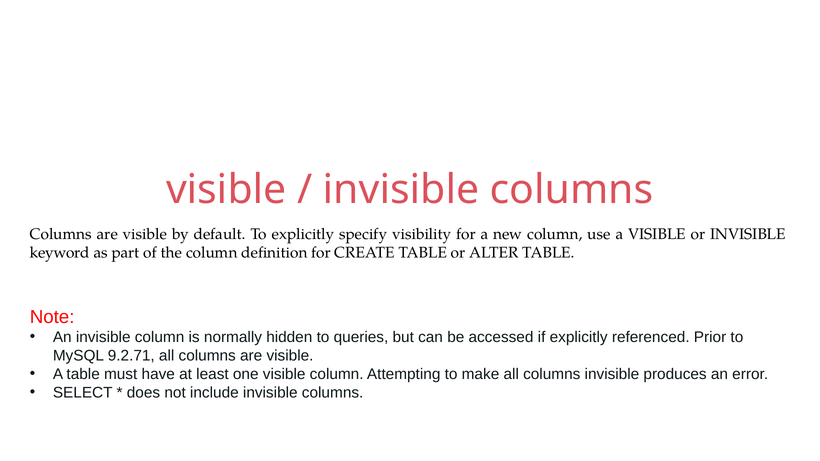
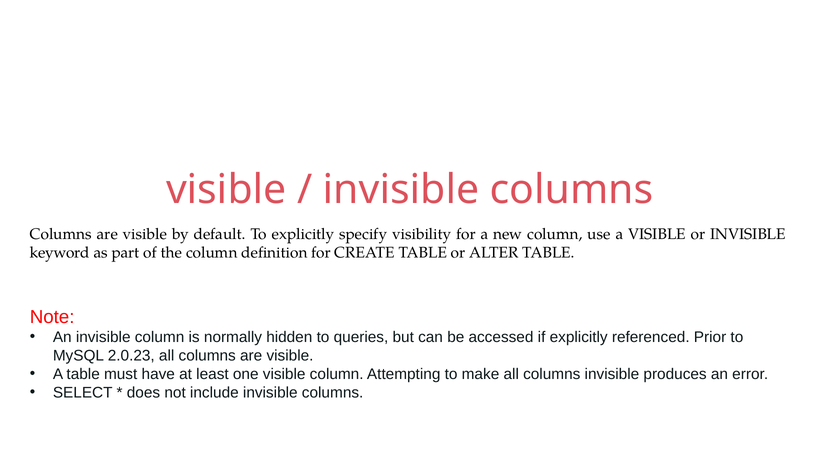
9.2.71: 9.2.71 -> 2.0.23
